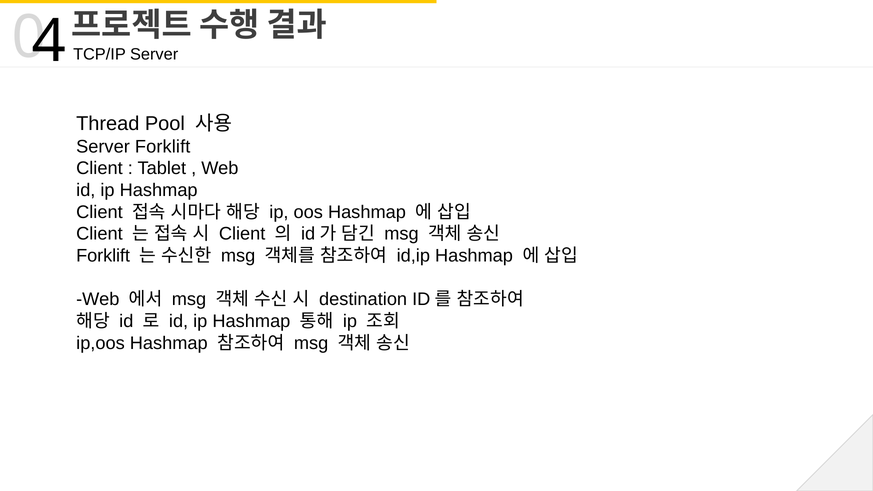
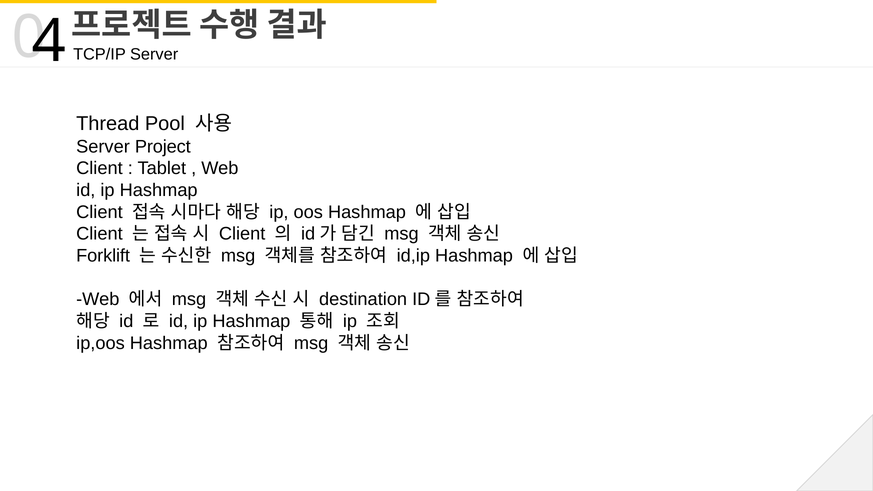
Server Forklift: Forklift -> Project
